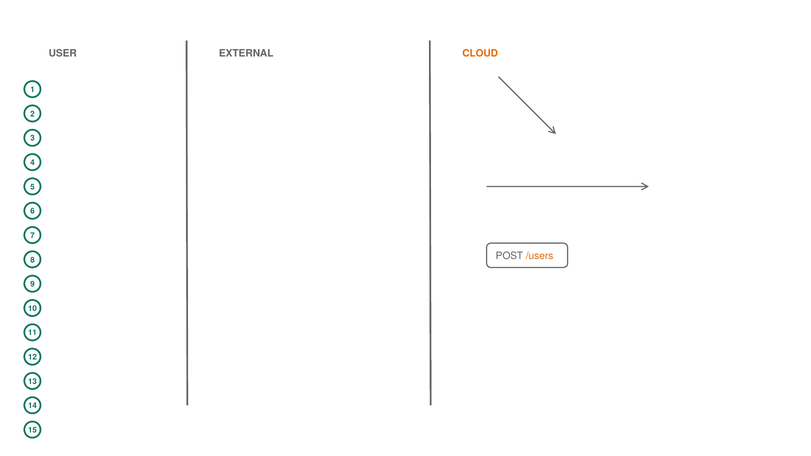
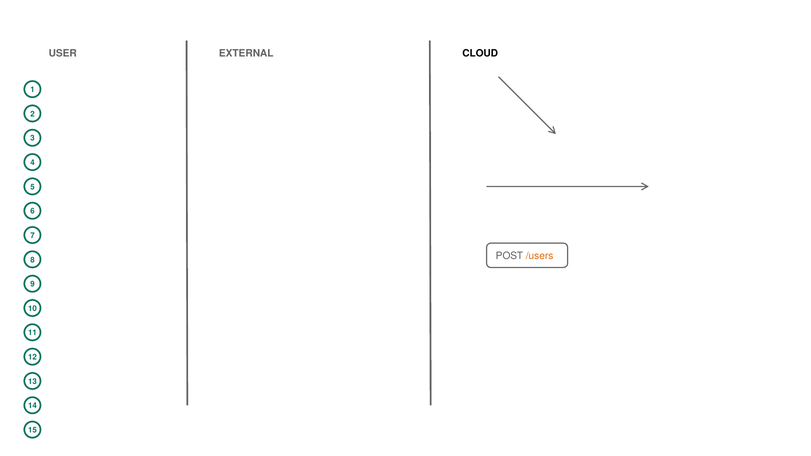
CLOUD colour: orange -> black
